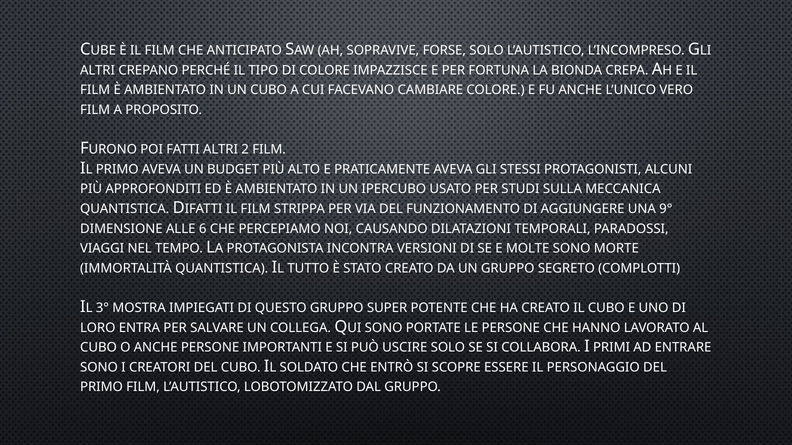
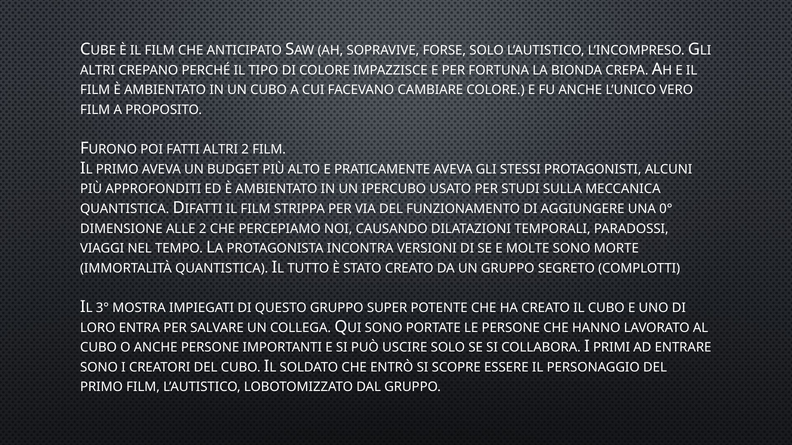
9°: 9° -> 0°
ALLE 6: 6 -> 2
